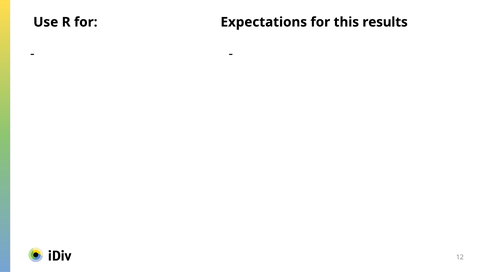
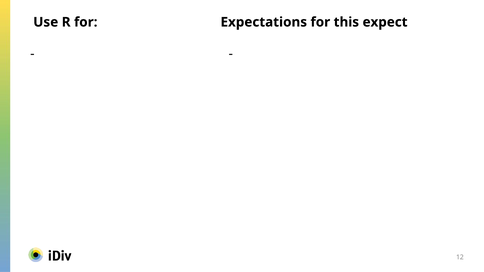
results: results -> expect
